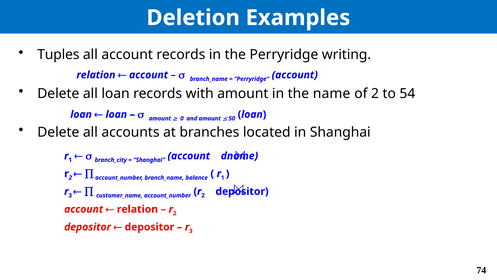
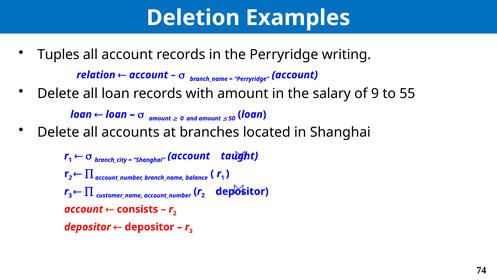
name: name -> salary
of 2: 2 -> 9
54: 54 -> 55
dname: dname -> taught
relation at (137, 209): relation -> consists
